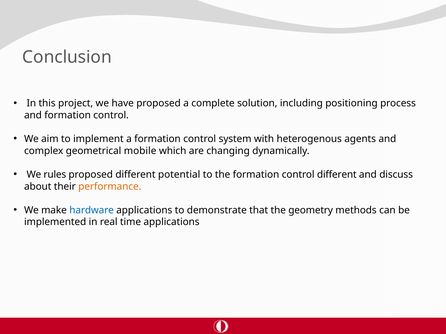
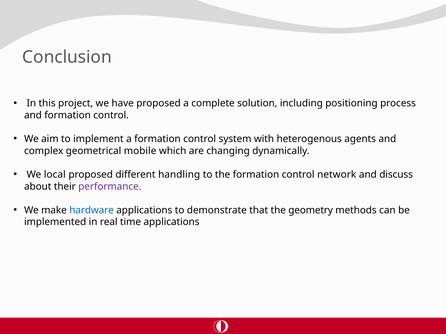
rules: rules -> local
potential: potential -> handling
control different: different -> network
performance colour: orange -> purple
